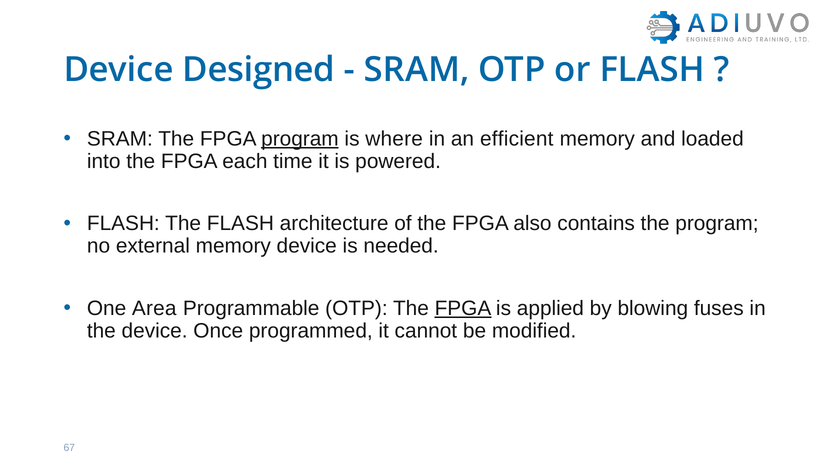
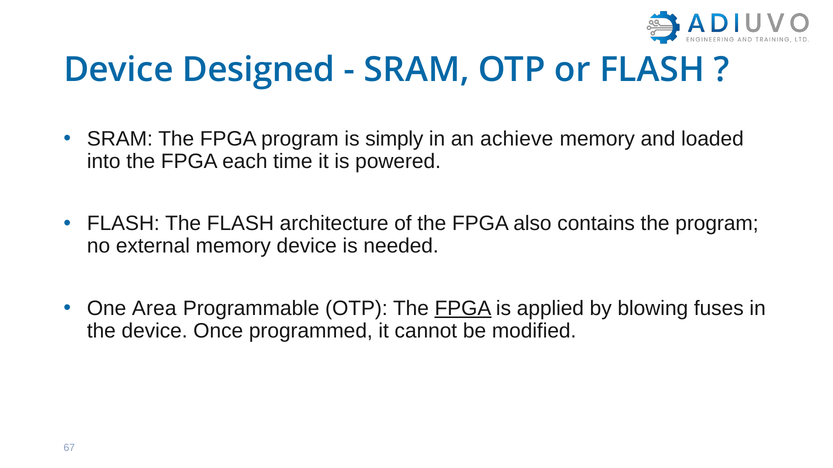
program at (300, 139) underline: present -> none
where: where -> simply
efficient: efficient -> achieve
